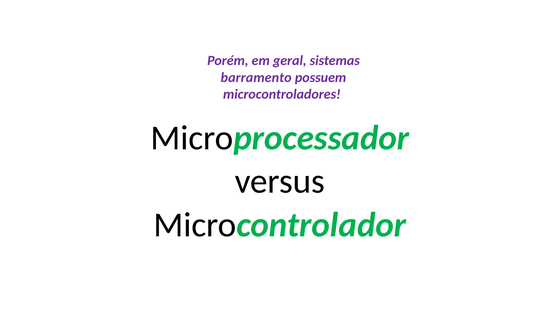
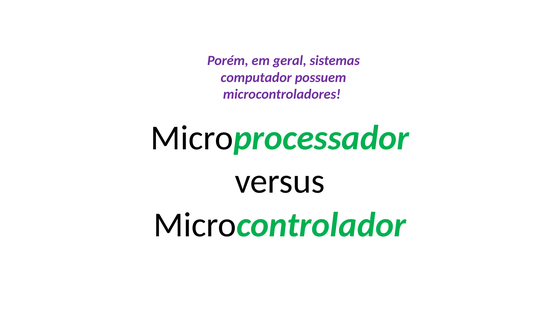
barramento: barramento -> computador
